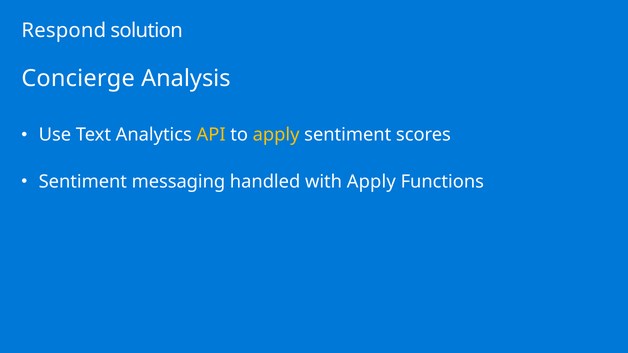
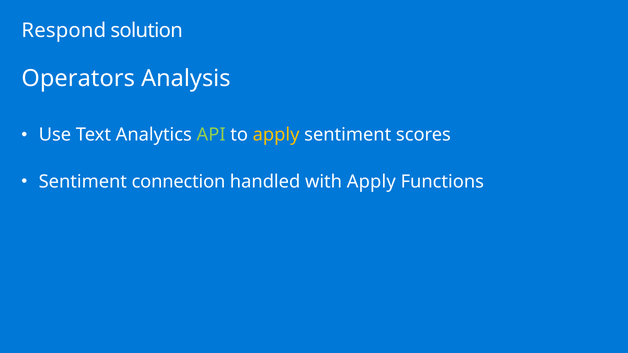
Concierge: Concierge -> Operators
API colour: yellow -> light green
messaging: messaging -> connection
